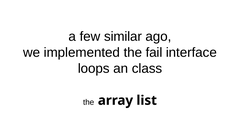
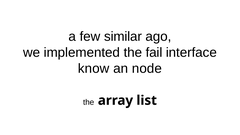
loops: loops -> know
class: class -> node
